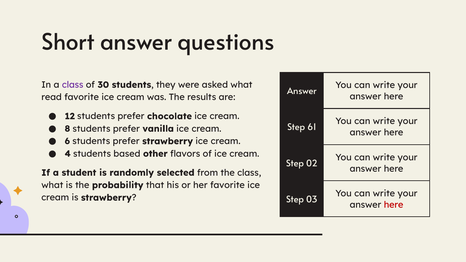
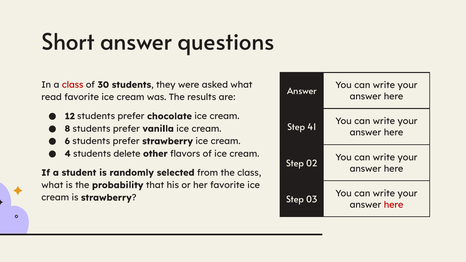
class at (73, 85) colour: purple -> red
61: 61 -> 41
based: based -> delete
